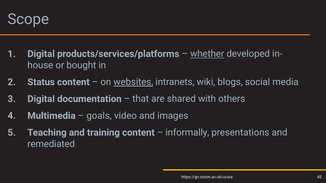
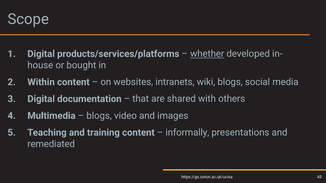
Status: Status -> Within
websites underline: present -> none
goals at (99, 116): goals -> blogs
